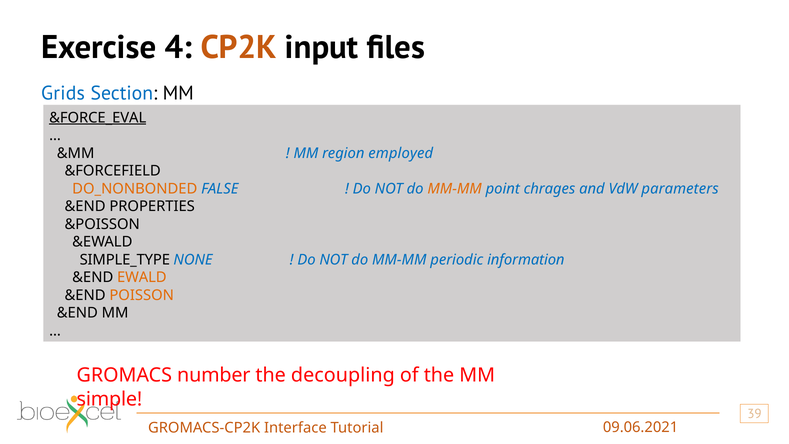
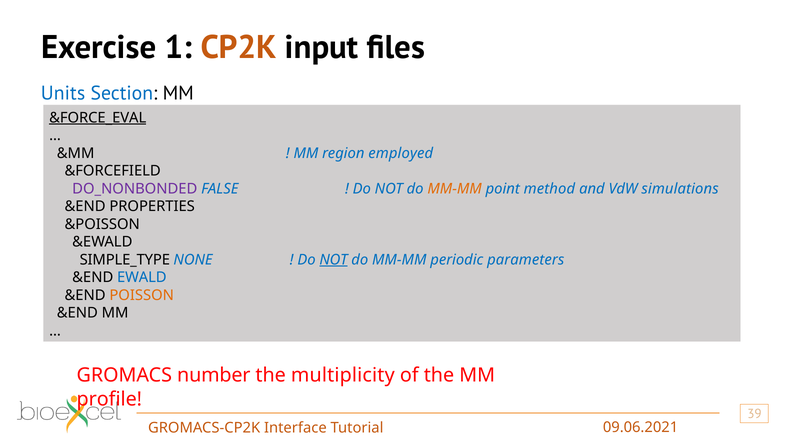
4: 4 -> 1
Grids: Grids -> Units
DO_NONBONDED colour: orange -> purple
chrages: chrages -> method
parameters: parameters -> simulations
NOT at (334, 260) underline: none -> present
information: information -> parameters
EWALD colour: orange -> blue
decoupling: decoupling -> multiplicity
simple: simple -> profile
